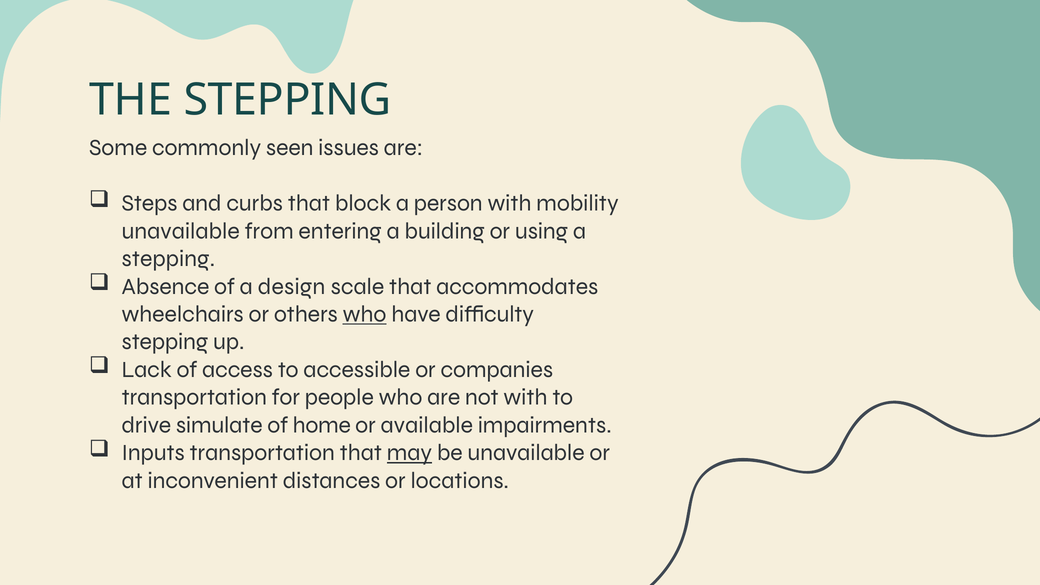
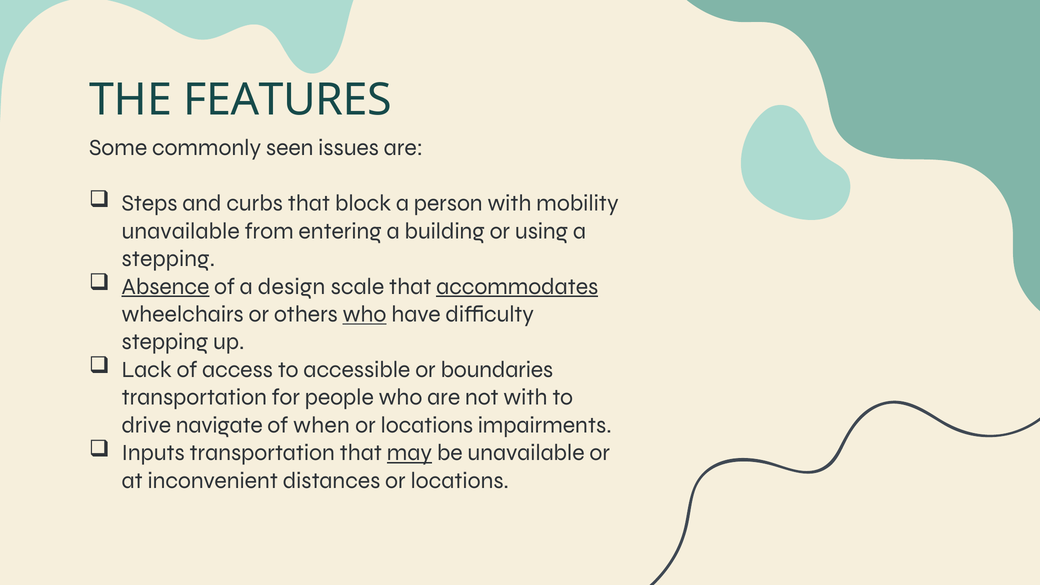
THE STEPPING: STEPPING -> FEATURES
Absence underline: none -> present
accommodates underline: none -> present
companies: companies -> boundaries
simulate: simulate -> navigate
home: home -> when
available at (427, 425): available -> locations
